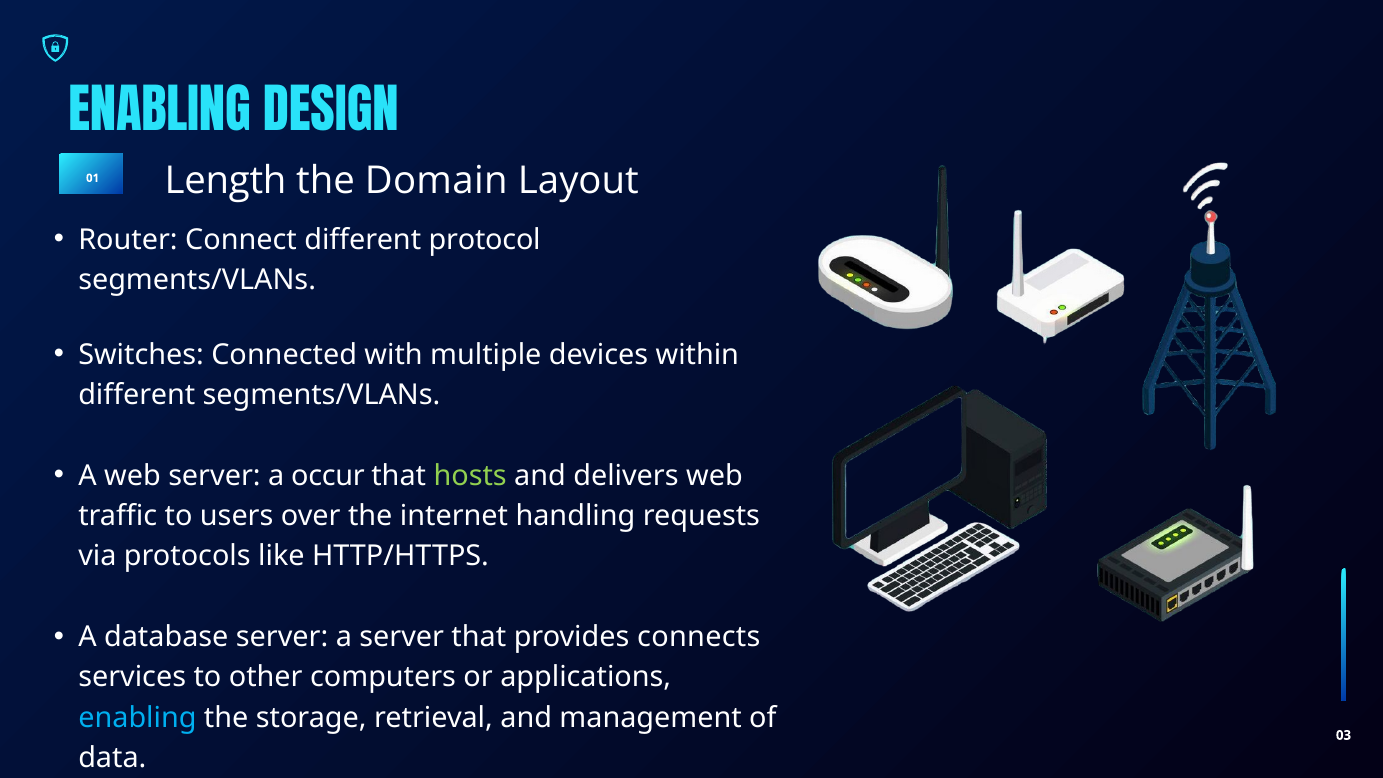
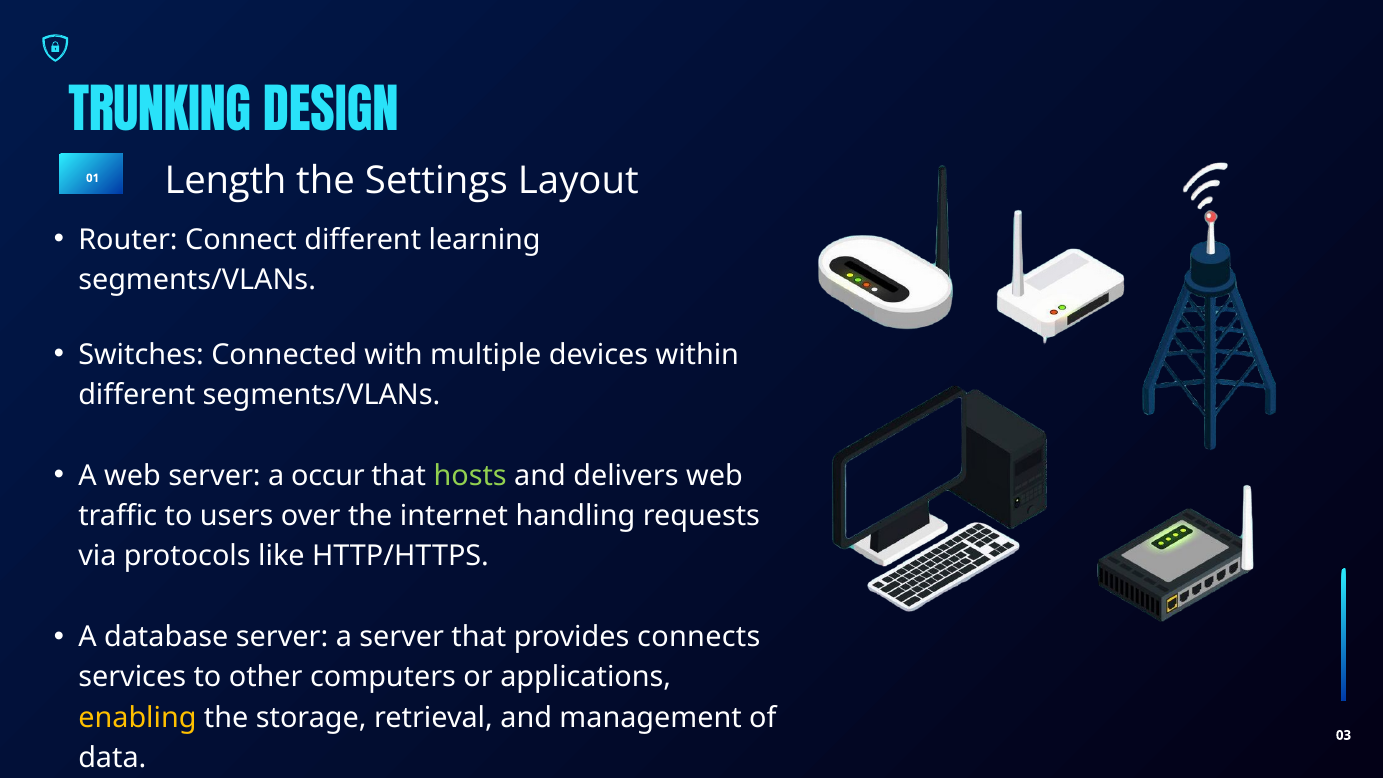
ENABLING at (160, 113): ENABLING -> TRUNKING
Domain: Domain -> Settings
protocol: protocol -> learning
enabling at (137, 718) colour: light blue -> yellow
